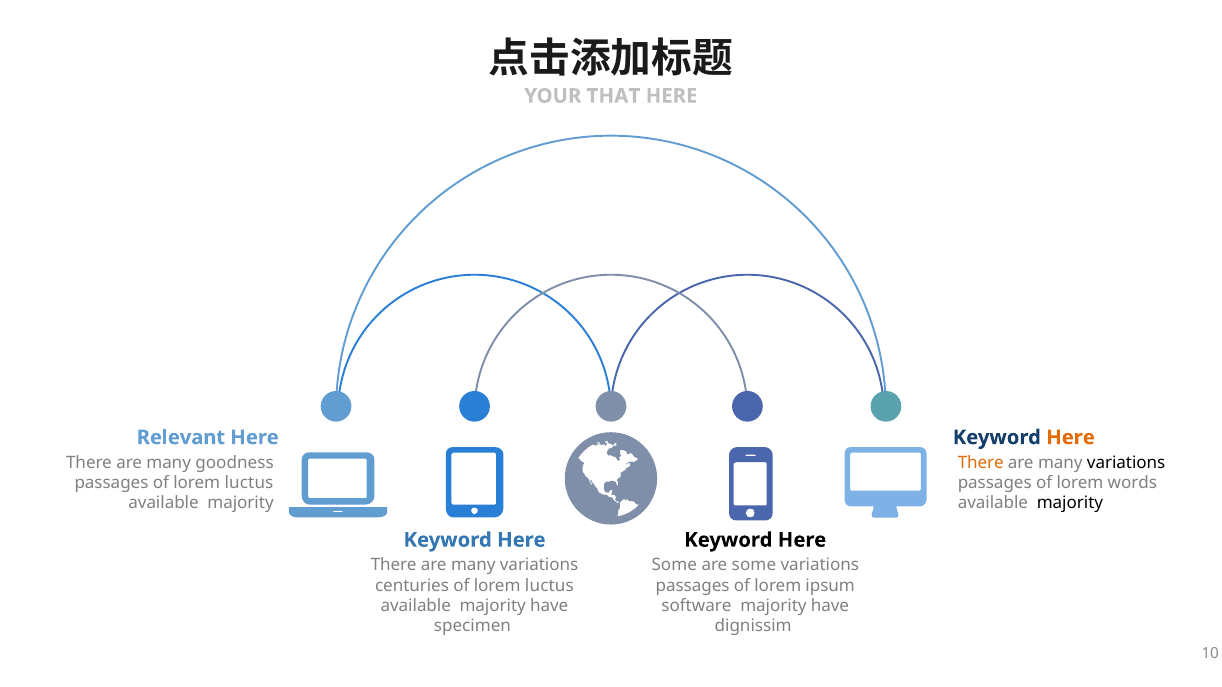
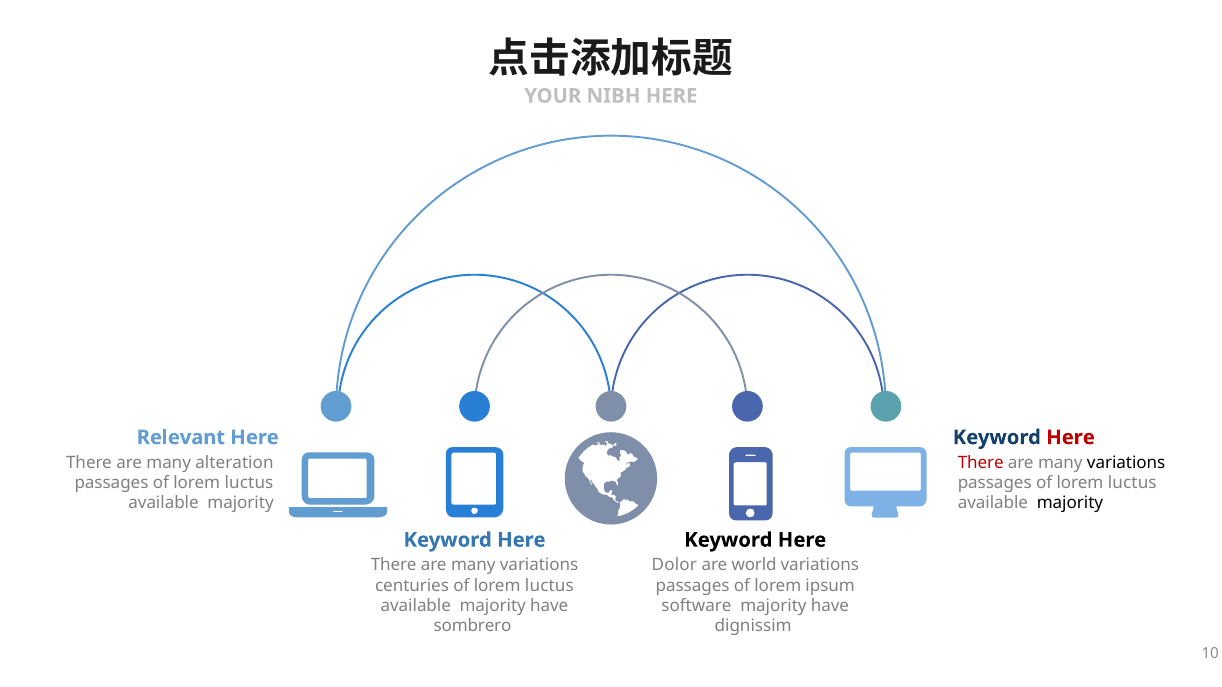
THAT: THAT -> NIBH
Here at (1071, 438) colour: orange -> red
goodness: goodness -> alteration
There at (981, 463) colour: orange -> red
words at (1132, 483): words -> luctus
Some at (674, 565): Some -> Dolor
are some: some -> world
specimen: specimen -> sombrero
